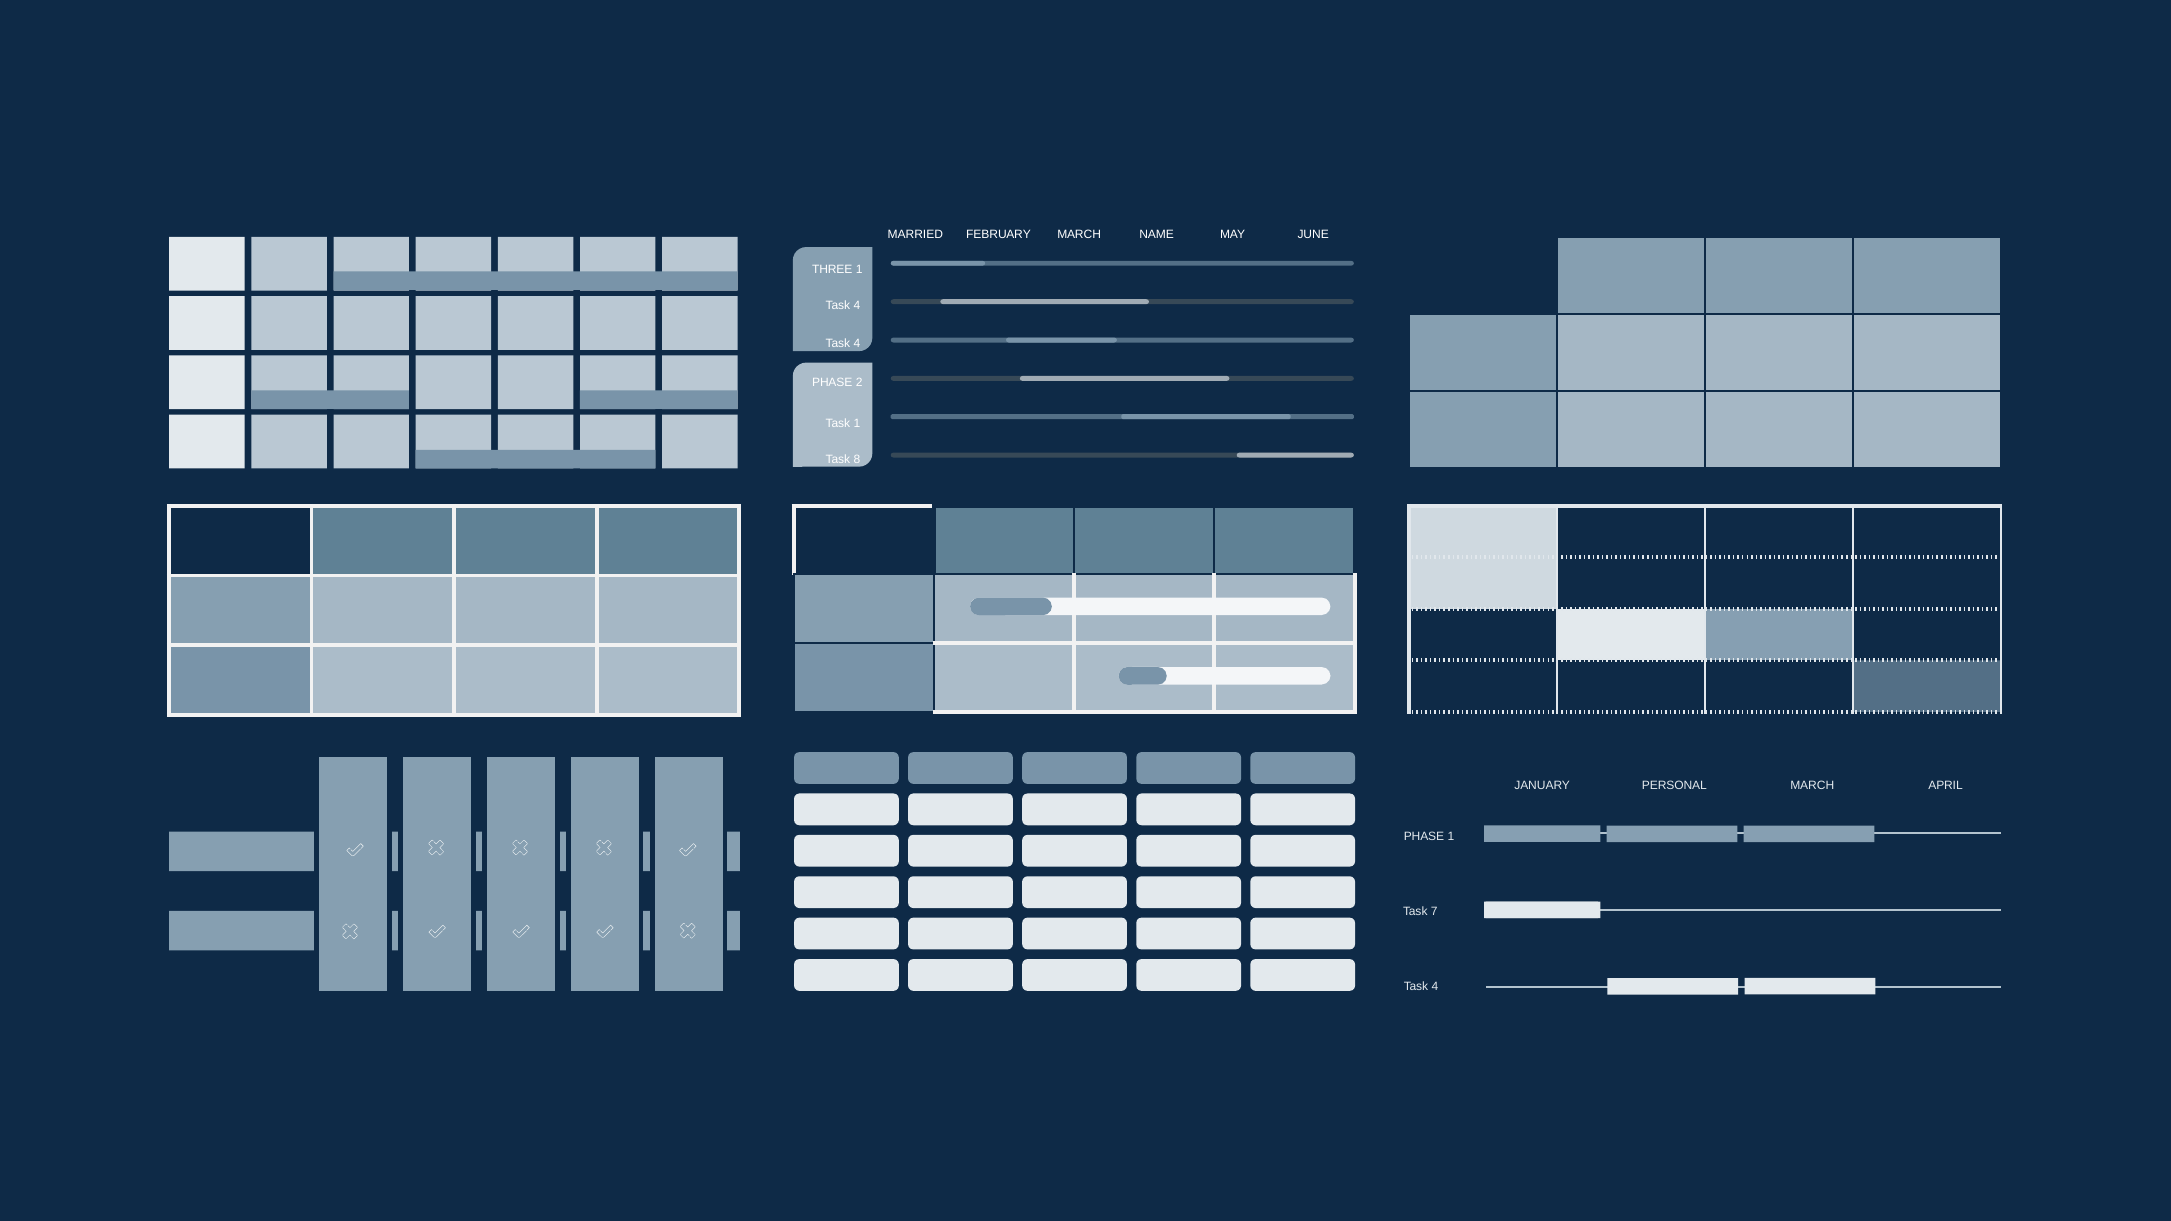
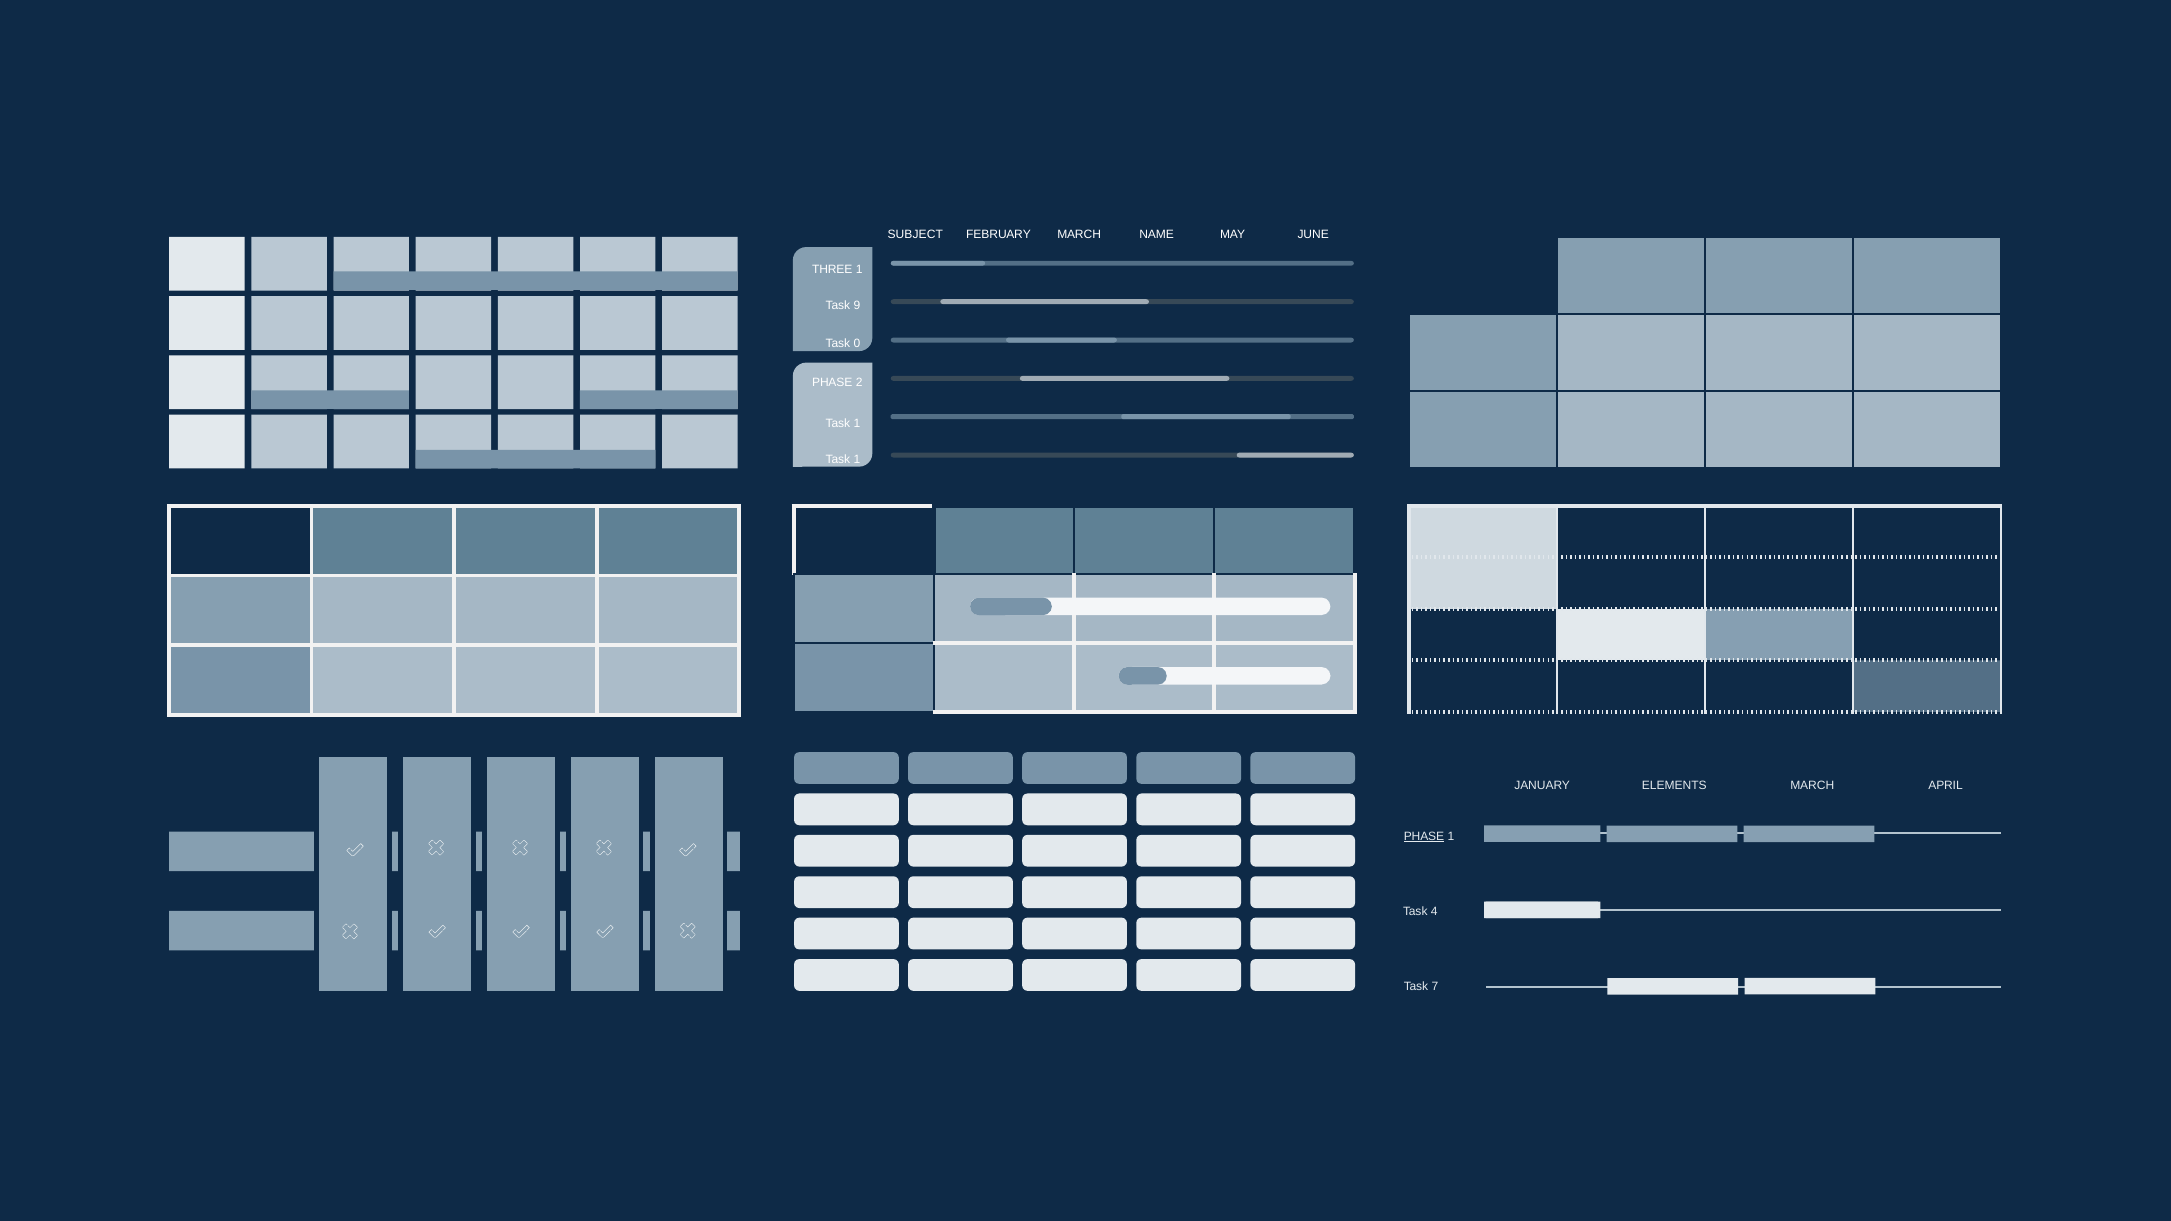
MARRIED: MARRIED -> SUBJECT
4 at (857, 306): 4 -> 9
4 at (857, 344): 4 -> 0
8 at (857, 460): 8 -> 1
PERSONAL: PERSONAL -> ELEMENTS
PHASE at (1424, 836) underline: none -> present
7: 7 -> 4
4 at (1435, 987): 4 -> 7
